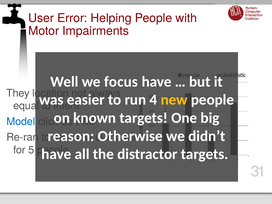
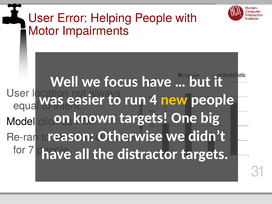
They at (18, 93): They -> User
Model colour: blue -> black
5: 5 -> 7
